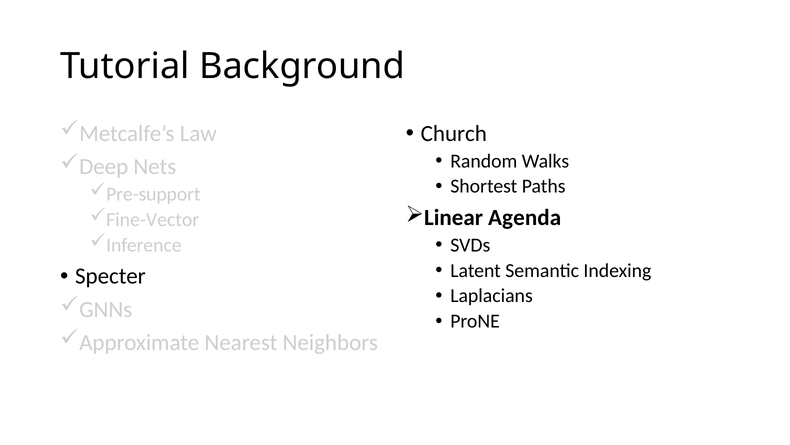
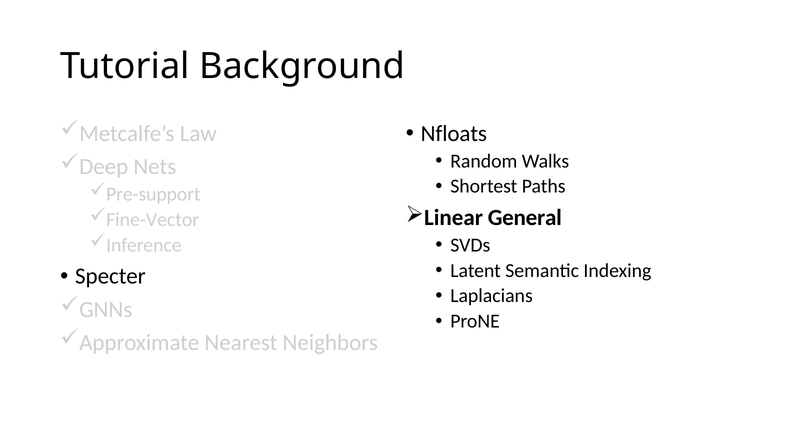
Church: Church -> Nfloats
Agenda: Agenda -> General
